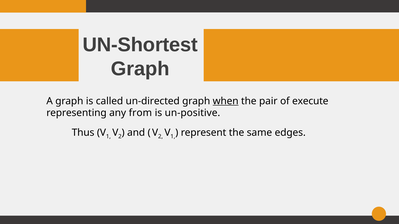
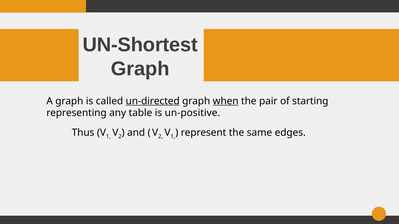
un-directed underline: none -> present
execute: execute -> starting
from: from -> table
